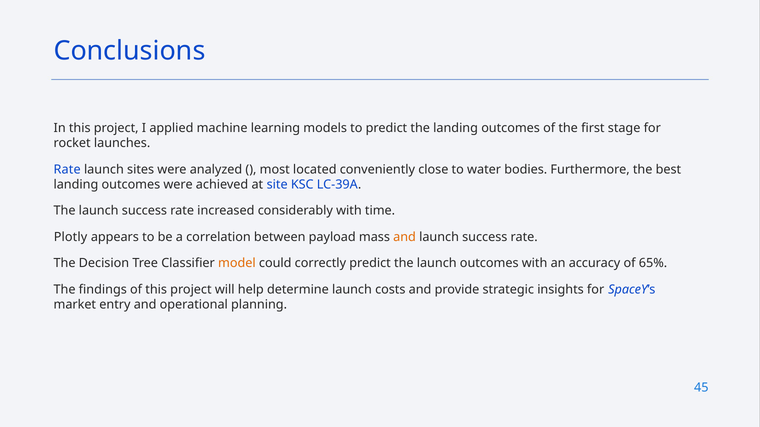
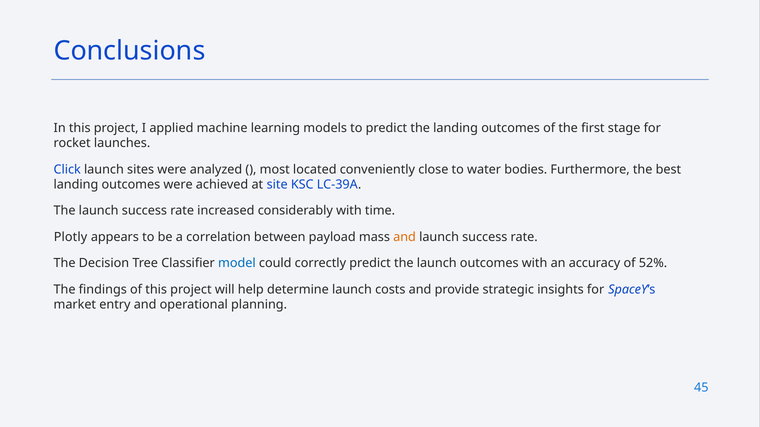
Rate at (67, 170): Rate -> Click
model colour: orange -> blue
65%: 65% -> 52%
